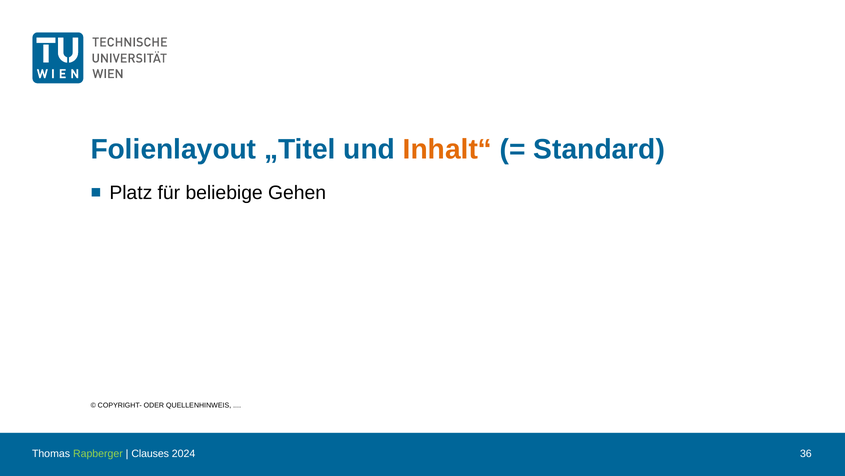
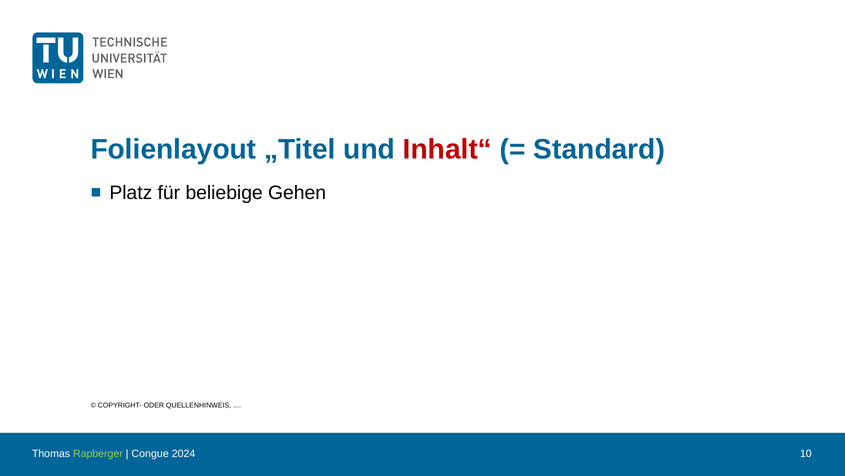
Inhalt“ colour: orange -> red
Clauses: Clauses -> Congue
36: 36 -> 10
